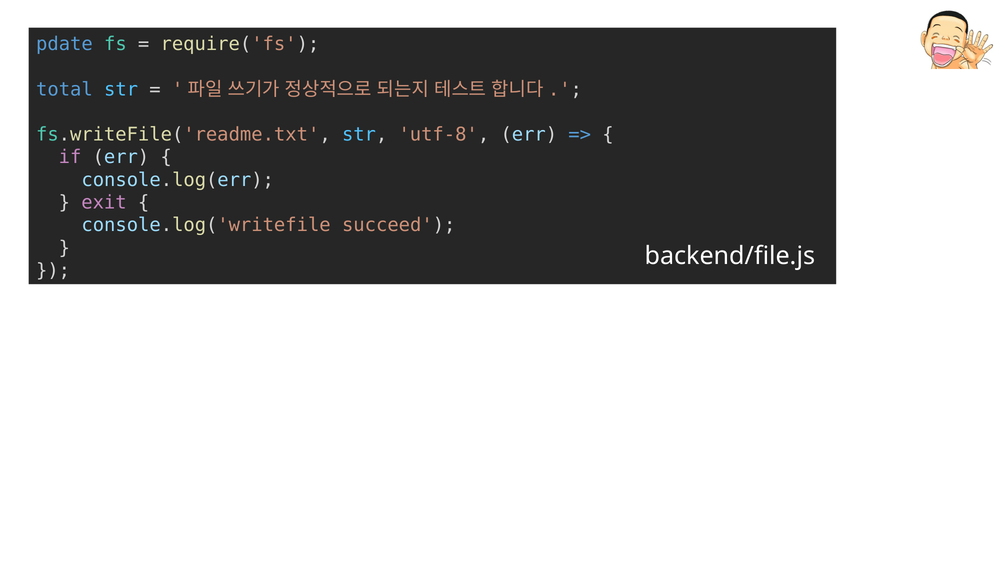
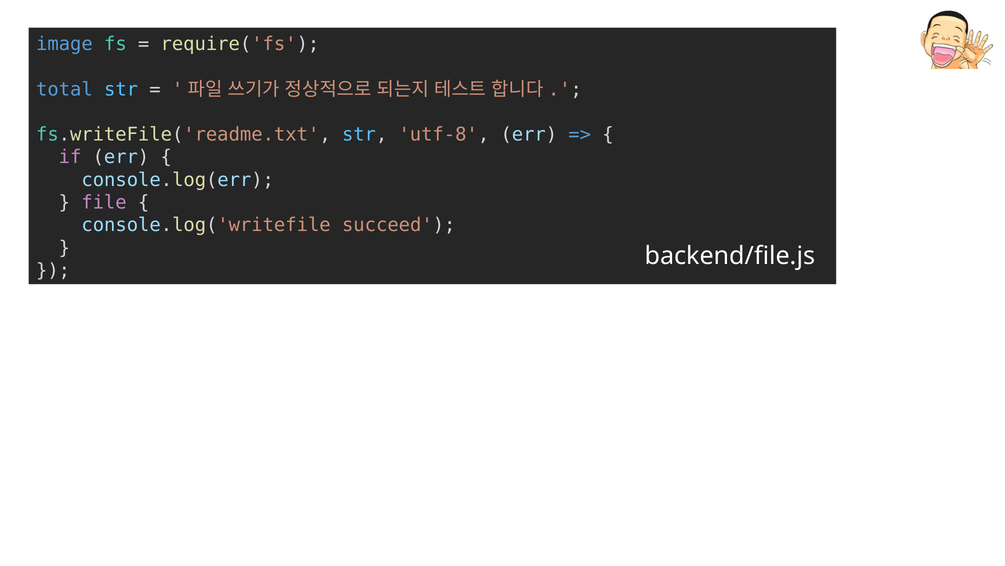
pdate: pdate -> image
exit: exit -> file
